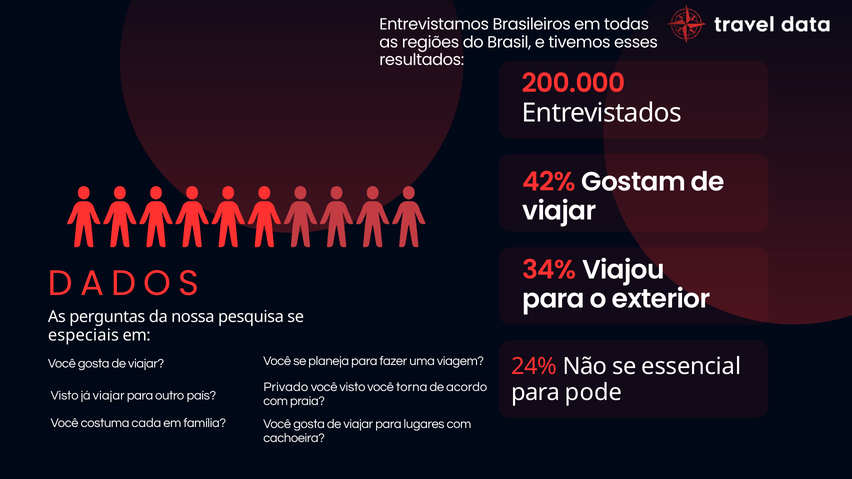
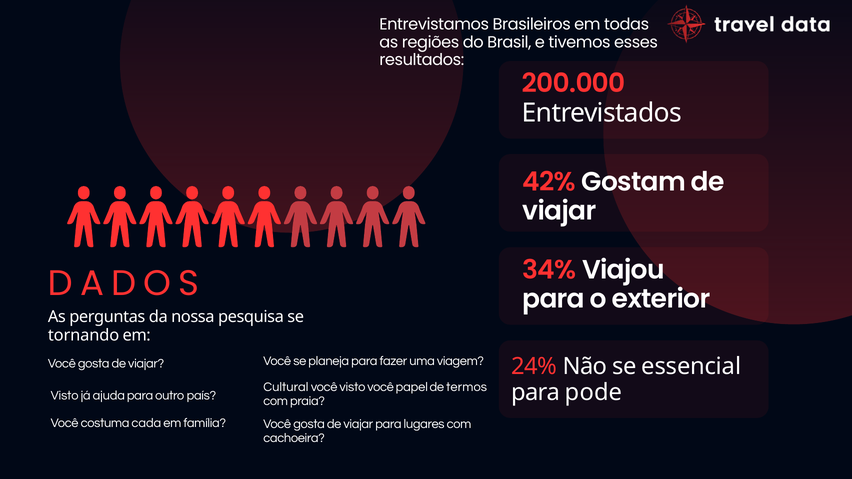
especiais: especiais -> tornando
Privado: Privado -> Cultural
torna: torna -> papel
acordo: acordo -> termos
já viajar: viajar -> ajuda
